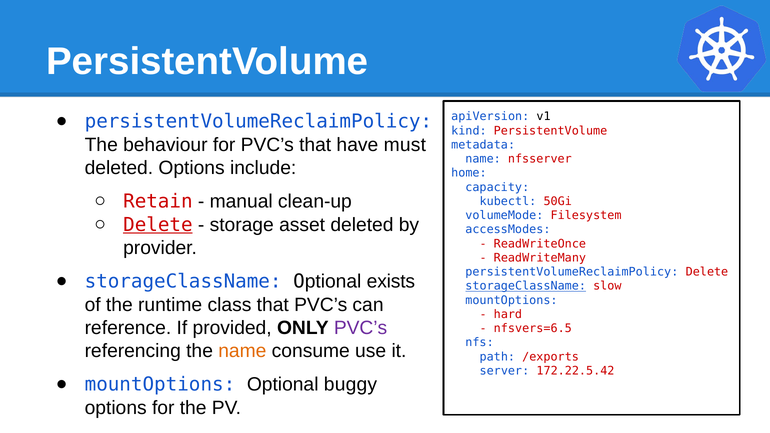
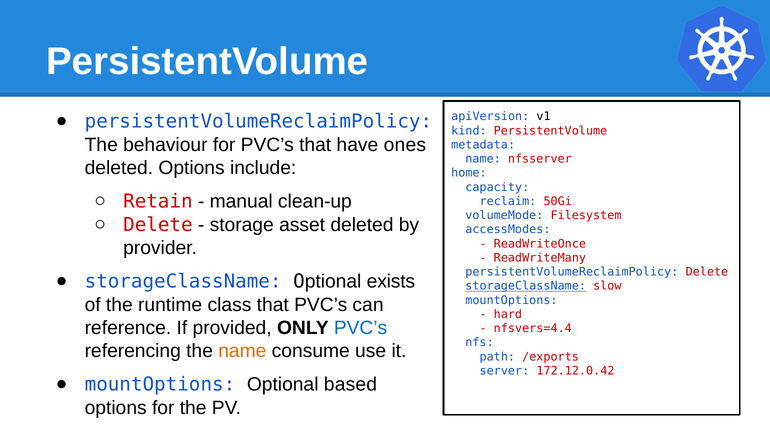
must: must -> ones
kubectl: kubectl -> reclaim
Delete at (158, 225) underline: present -> none
PVC’s at (361, 328) colour: purple -> blue
nfsvers=6.5: nfsvers=6.5 -> nfsvers=4.4
172.22.5.42: 172.22.5.42 -> 172.12.0.42
buggy: buggy -> based
